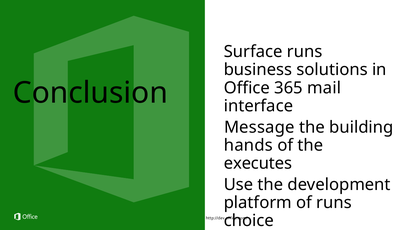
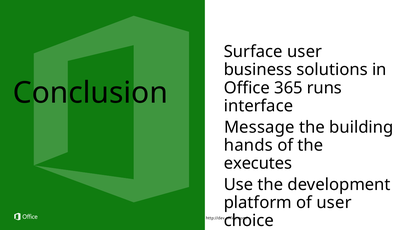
Surface runs: runs -> user
mail: mail -> runs
of runs: runs -> user
